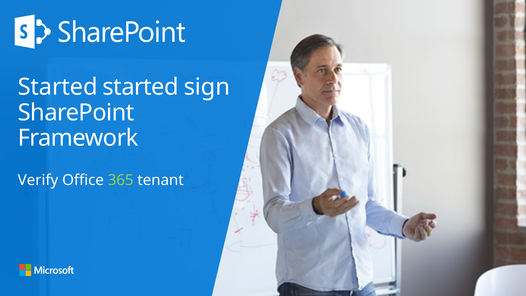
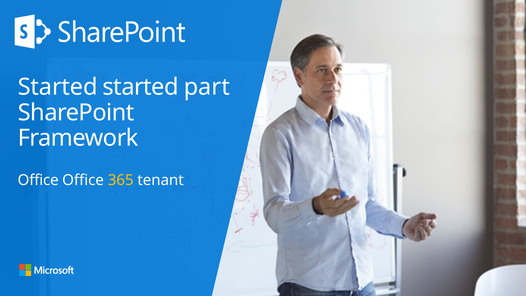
sign: sign -> part
Verify at (38, 180): Verify -> Office
365 colour: light green -> yellow
